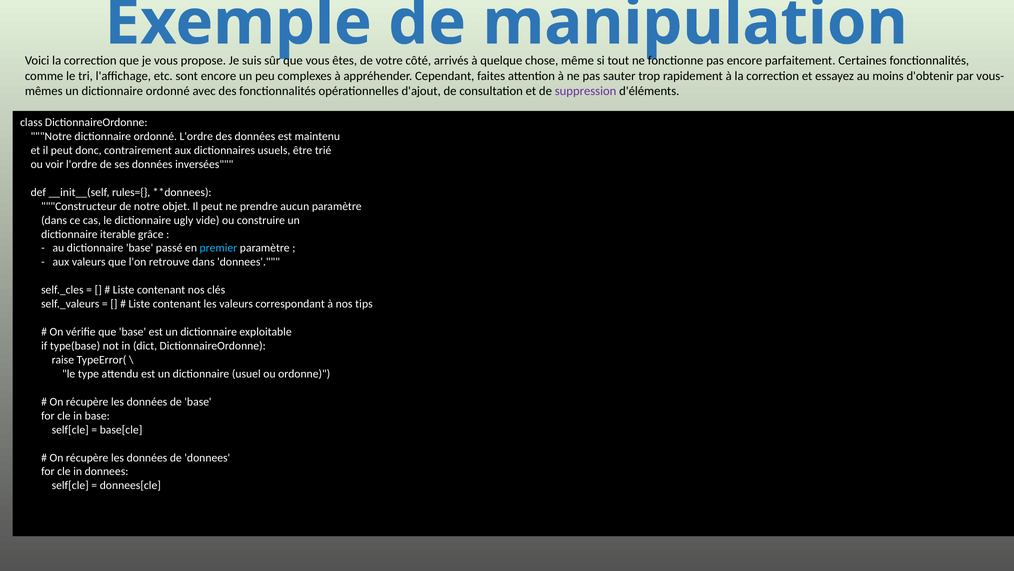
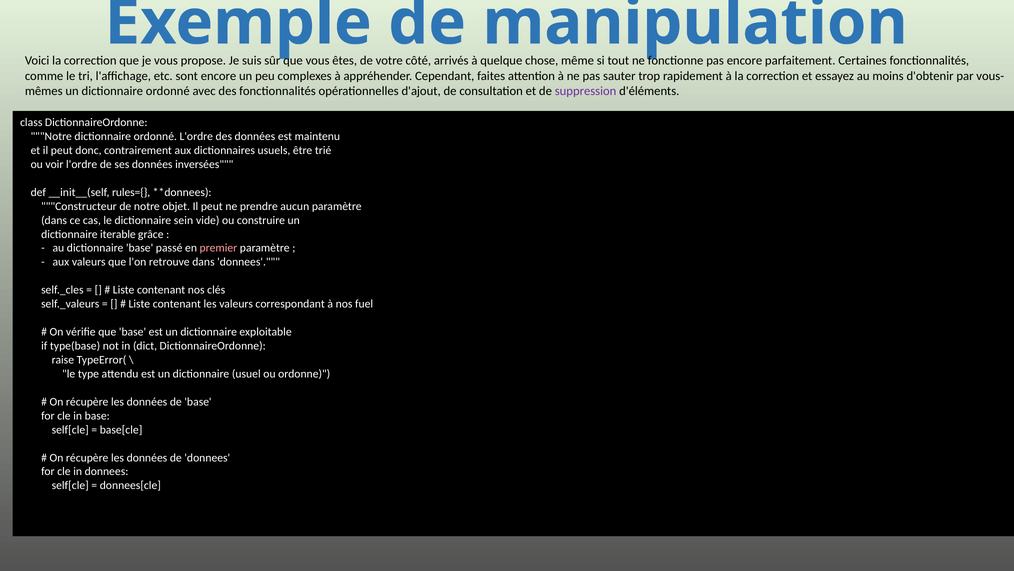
ugly: ugly -> sein
premier colour: light blue -> pink
tips: tips -> fuel
